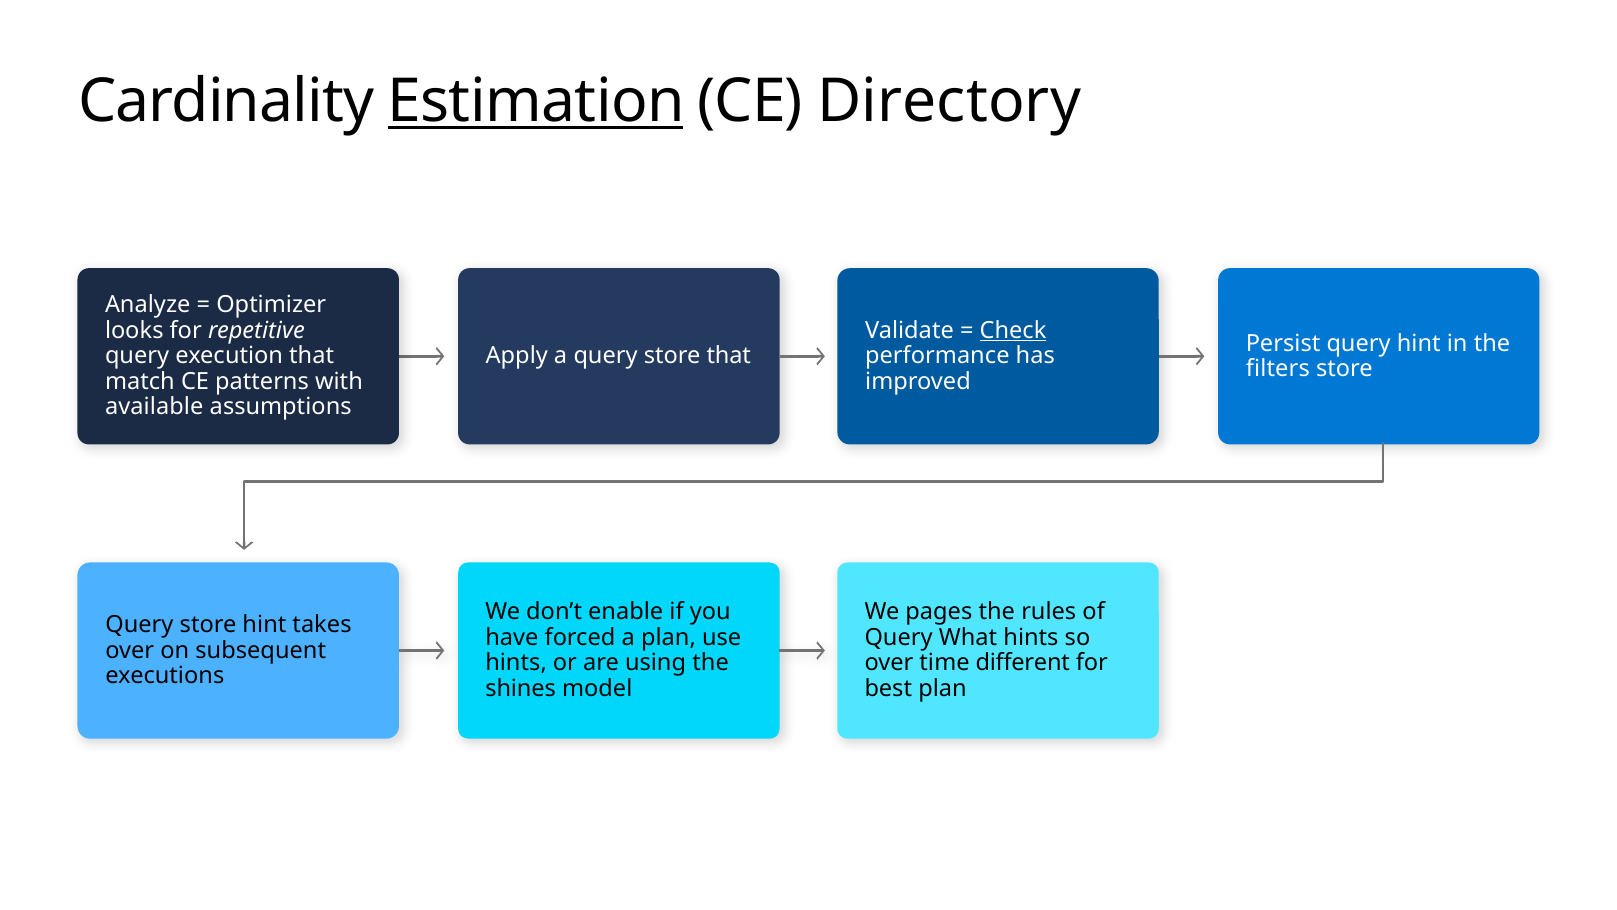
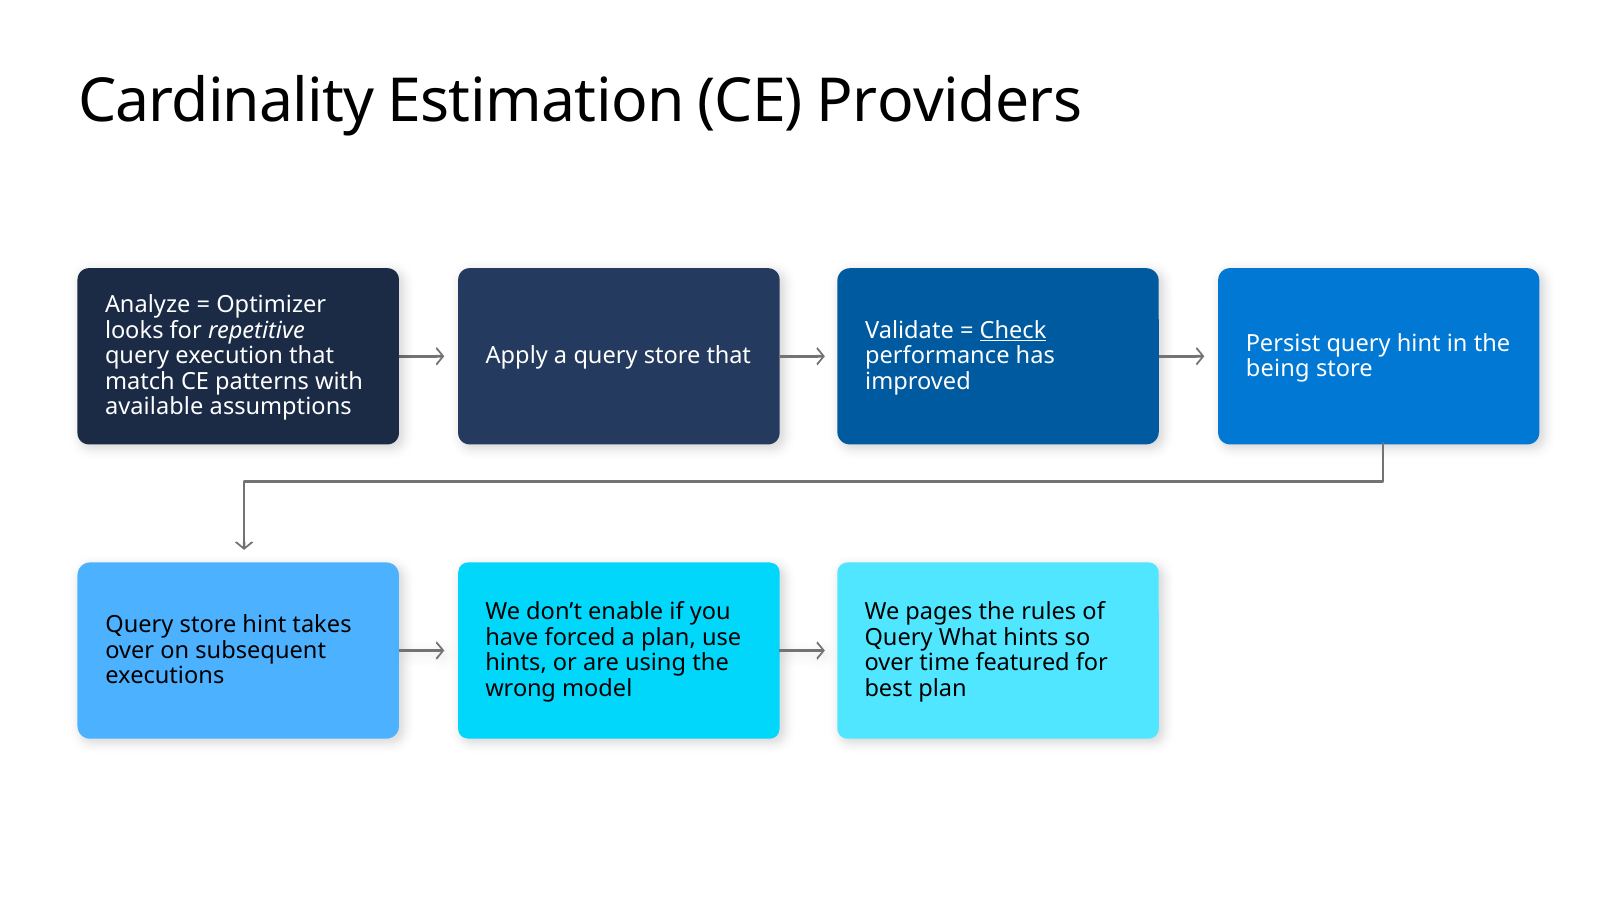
Estimation underline: present -> none
Directory: Directory -> Providers
filters: filters -> being
different: different -> featured
shines: shines -> wrong
